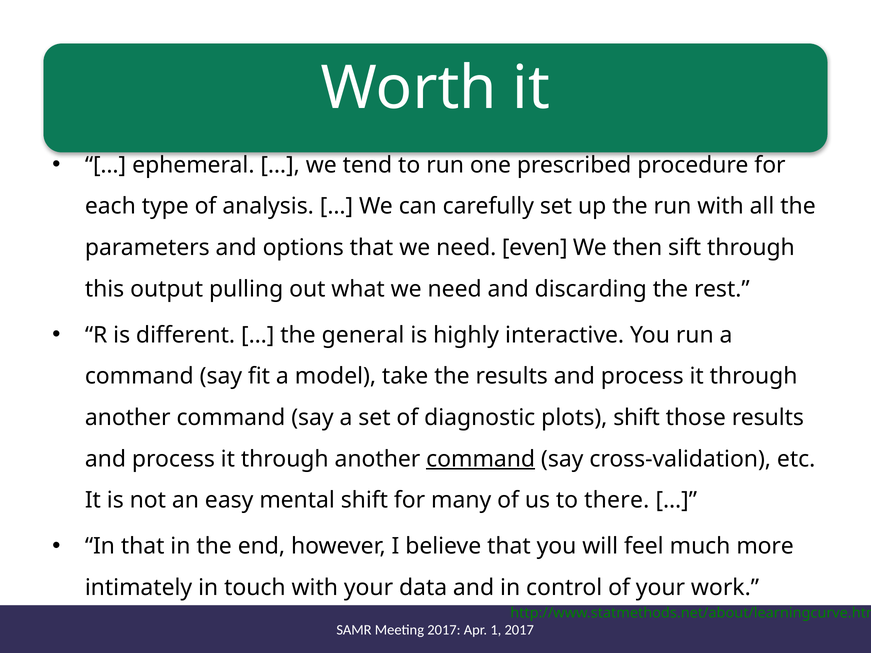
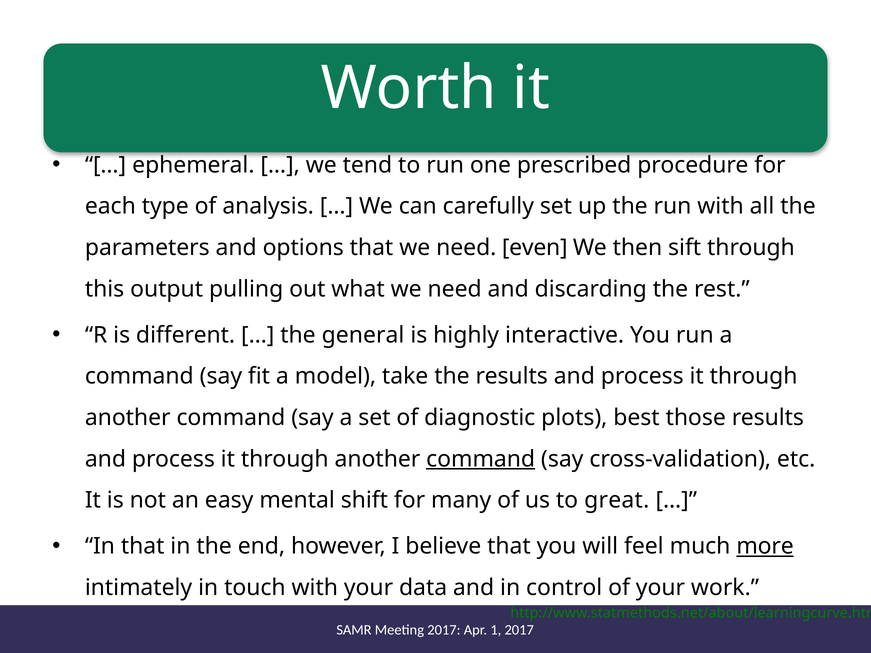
plots shift: shift -> best
there: there -> great
more underline: none -> present
